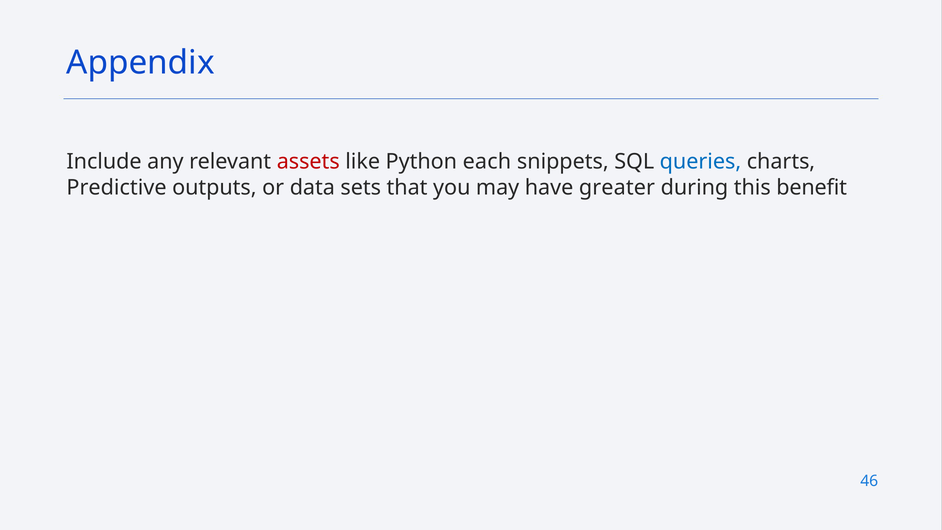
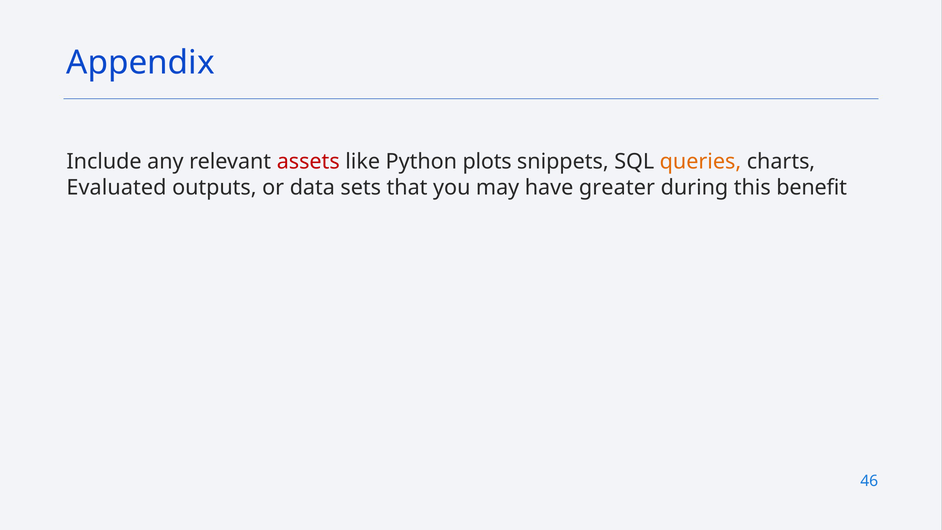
each: each -> plots
queries colour: blue -> orange
Predictive: Predictive -> Evaluated
